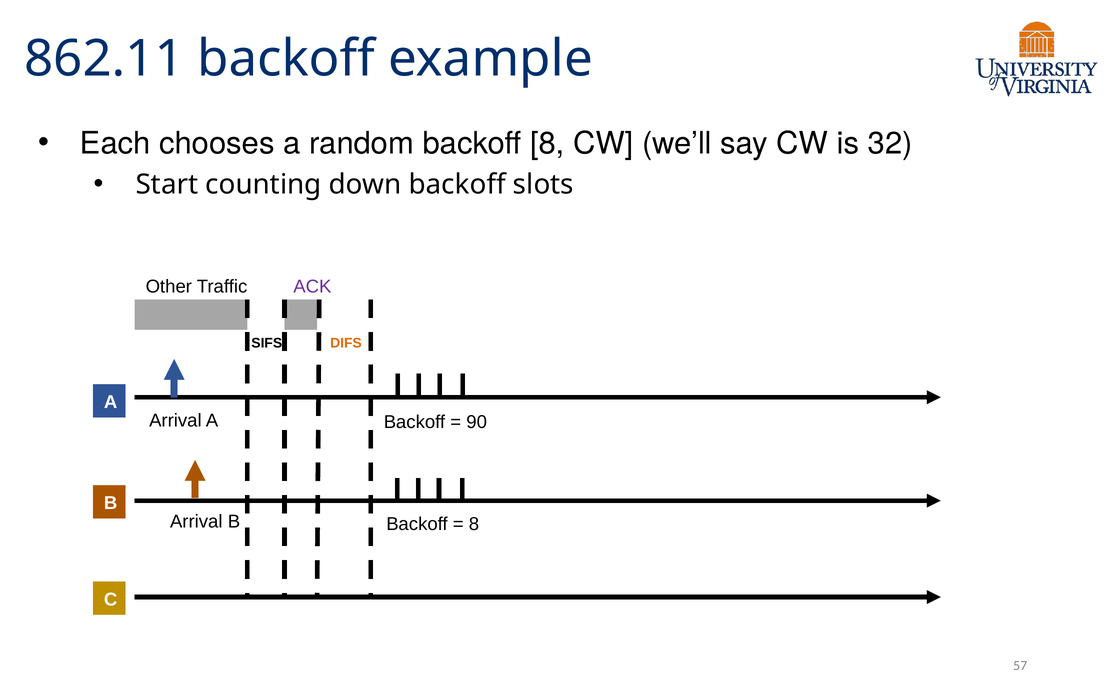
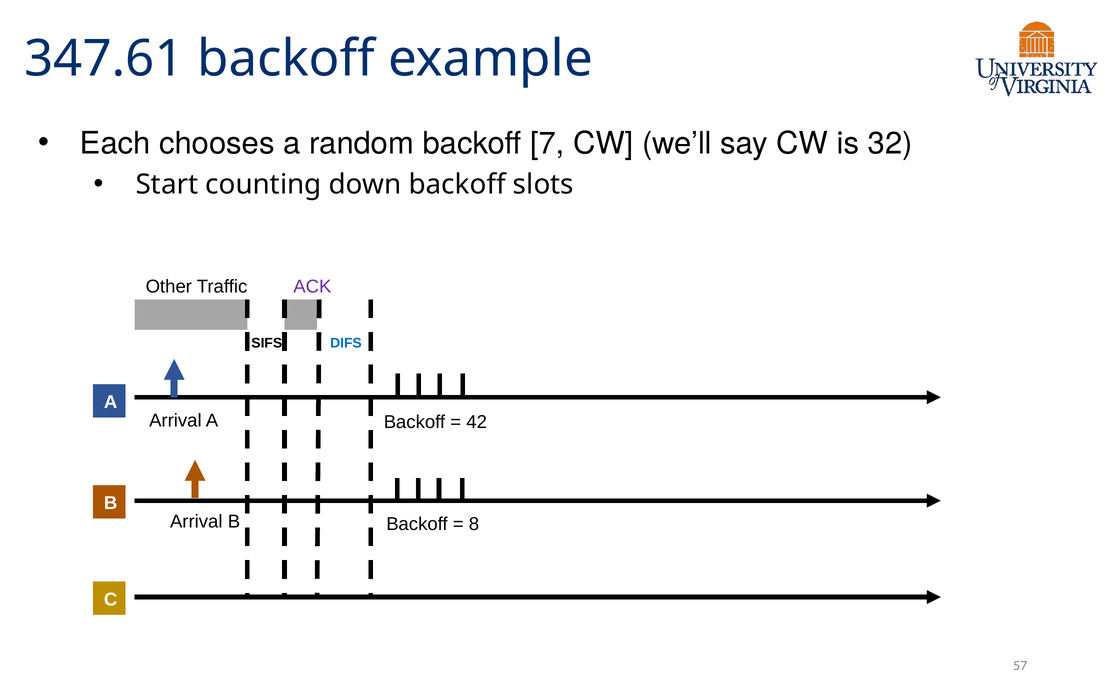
862.11: 862.11 -> 347.61
backoff 8: 8 -> 7
DIFS colour: orange -> blue
90: 90 -> 42
